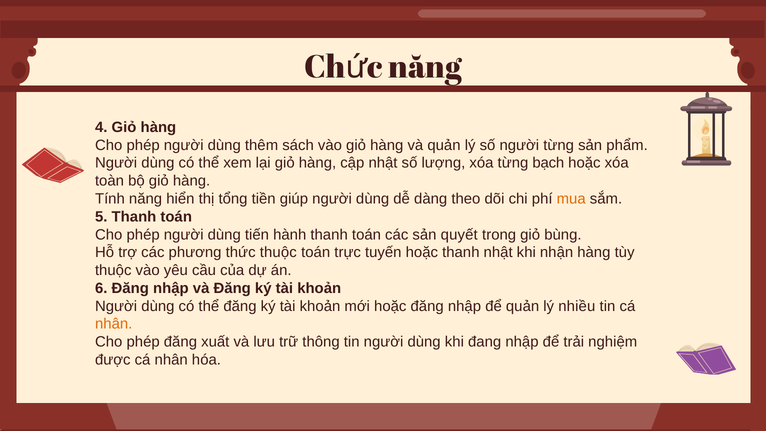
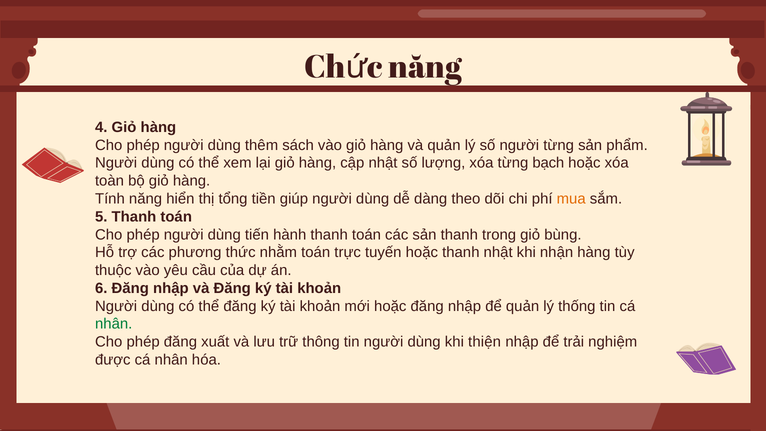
sản quyết: quyết -> thanh
thức thuộc: thuộc -> nhằm
nhiều: nhiều -> thống
nhân at (114, 324) colour: orange -> green
đang: đang -> thiện
